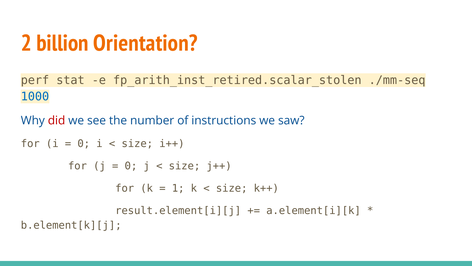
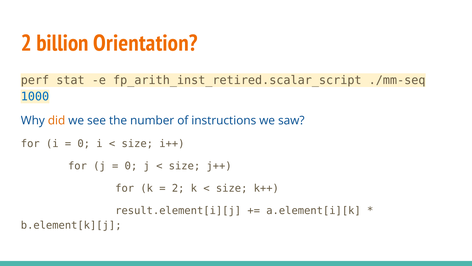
fp_arith_inst_retired.scalar_stolen: fp_arith_inst_retired.scalar_stolen -> fp_arith_inst_retired.scalar_script
did colour: red -> orange
1 at (178, 188): 1 -> 2
